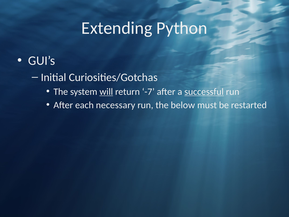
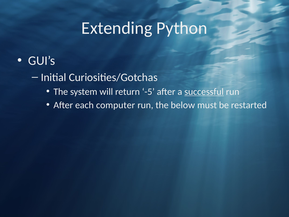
will underline: present -> none
-7: -7 -> -5
necessary: necessary -> computer
